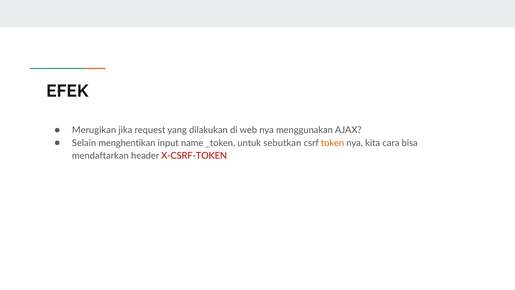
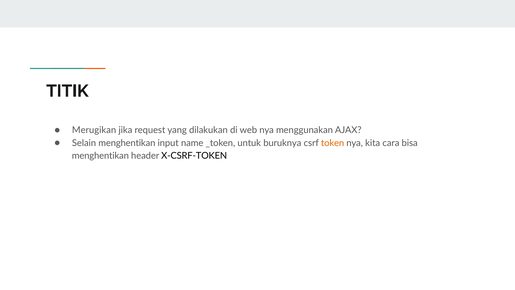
EFEK: EFEK -> TITIK
sebutkan: sebutkan -> buruknya
mendaftarkan at (100, 156): mendaftarkan -> menghentikan
X-CSRF-TOKEN colour: red -> black
